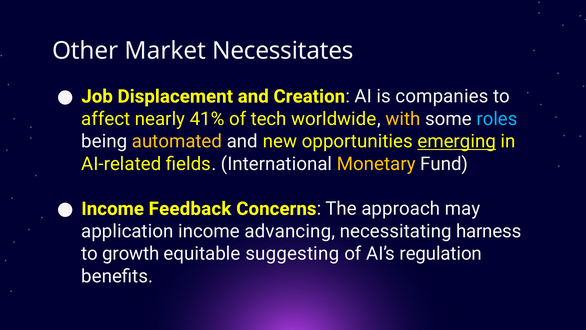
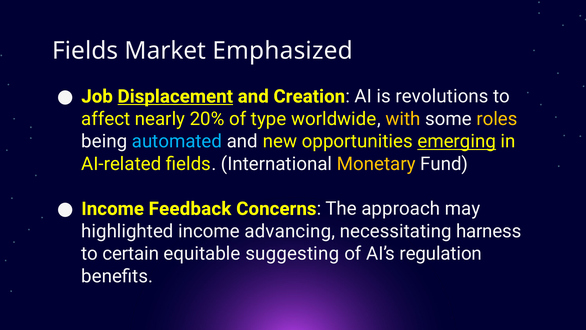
Other at (85, 51): Other -> Fields
Necessitates: Necessitates -> Emphasized
Displacement underline: none -> present
companies: companies -> revolutions
41%: 41% -> 20%
tech: tech -> type
roles colour: light blue -> yellow
automated colour: yellow -> light blue
application: application -> highlighted
growth: growth -> certain
